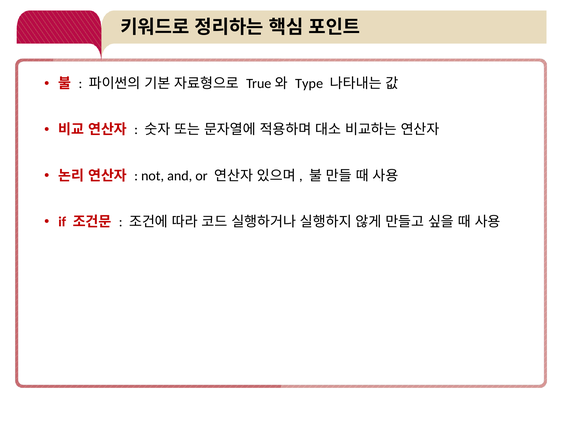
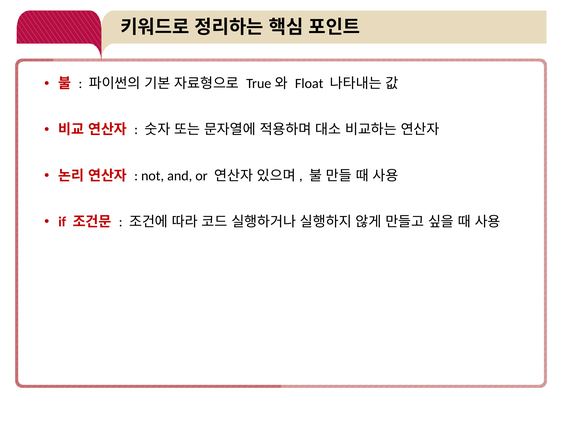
Type: Type -> Float
